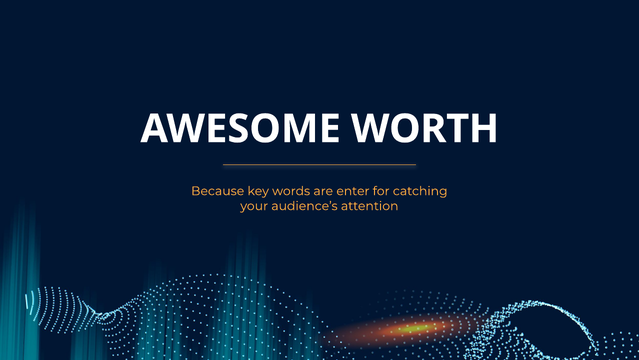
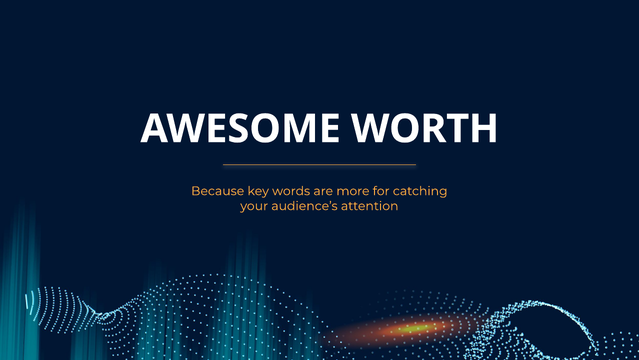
enter: enter -> more
